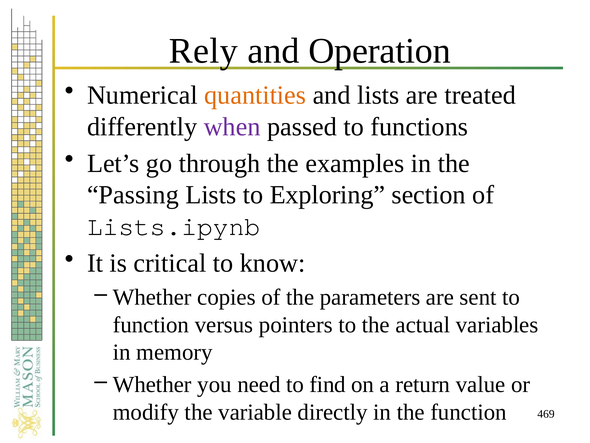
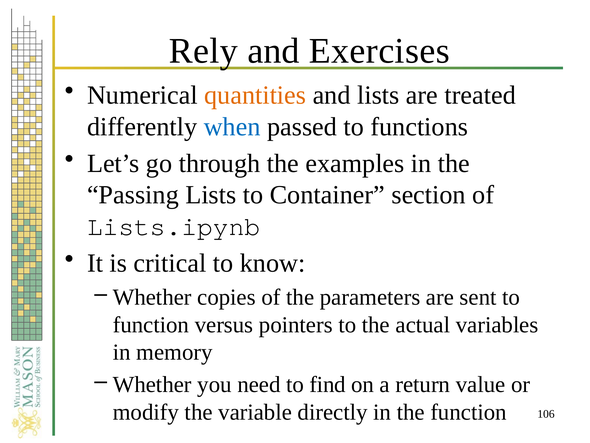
Operation: Operation -> Exercises
when colour: purple -> blue
Exploring: Exploring -> Container
469: 469 -> 106
